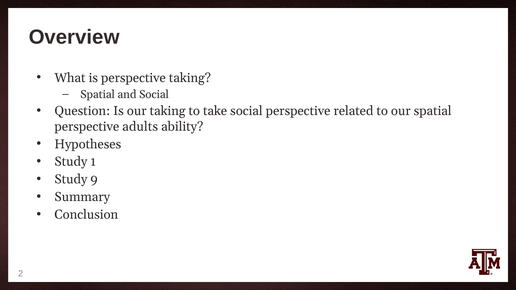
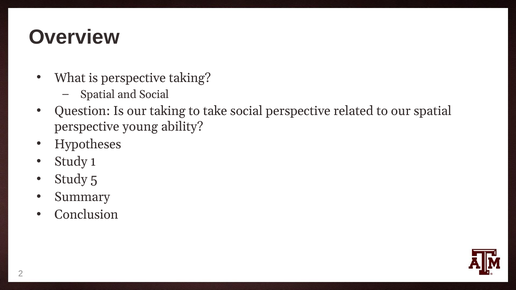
adults: adults -> young
9: 9 -> 5
